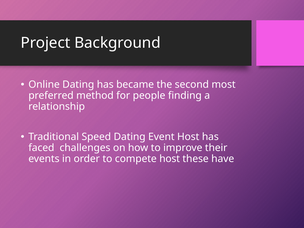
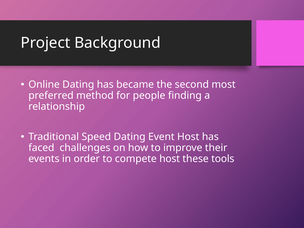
have: have -> tools
